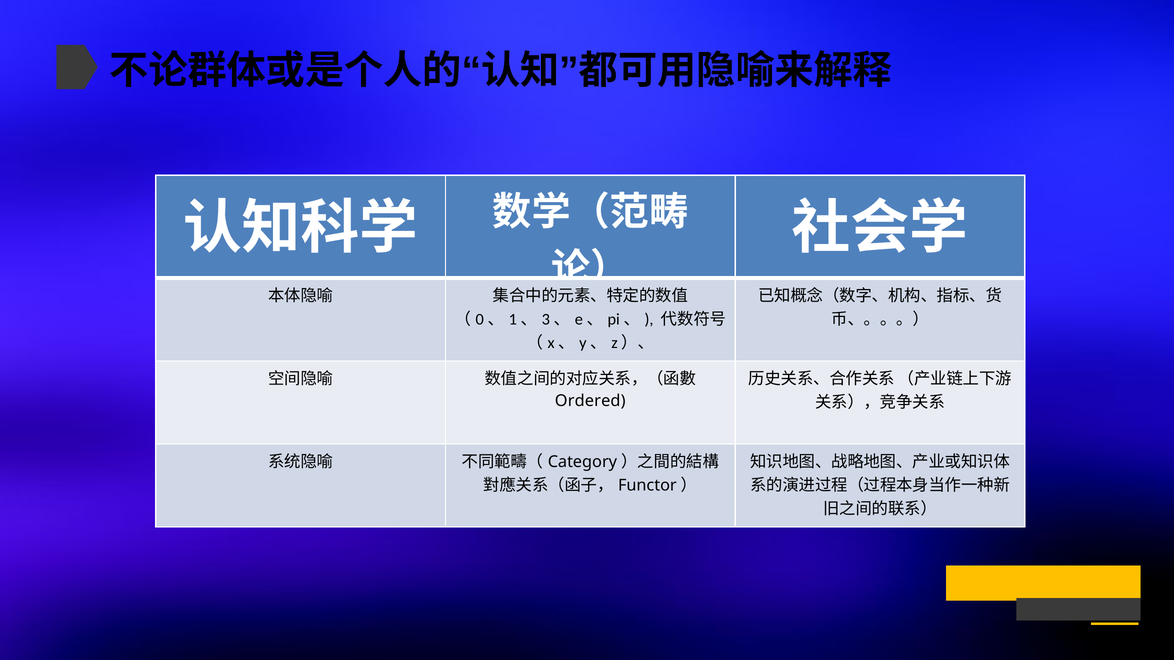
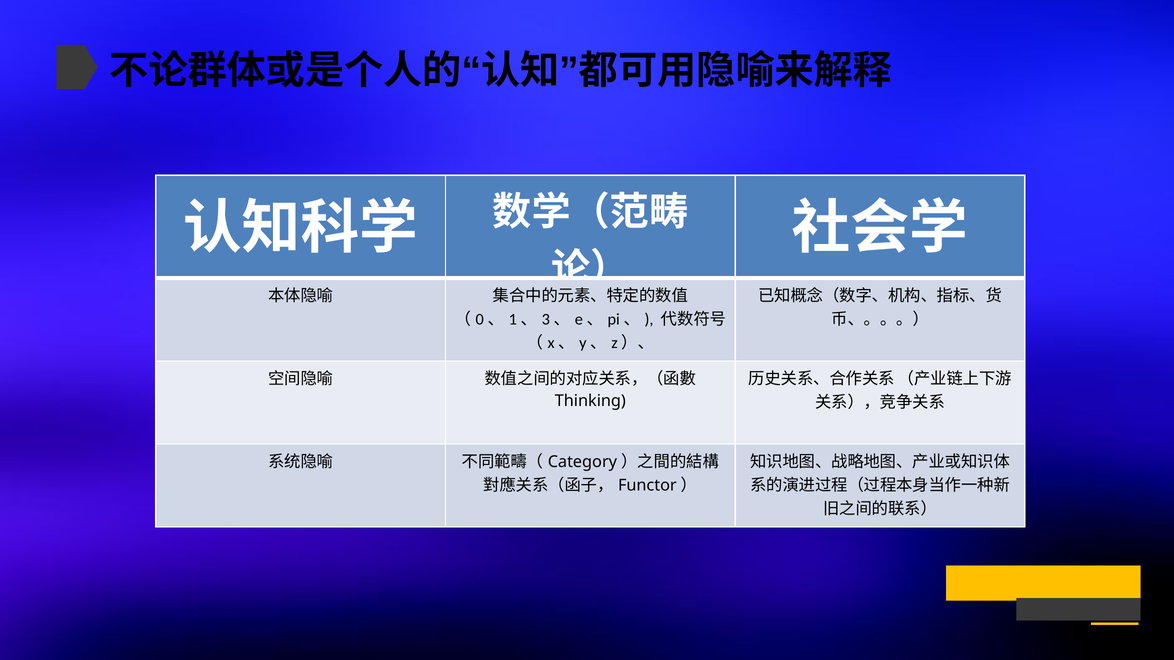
Ordered: Ordered -> Thinking
